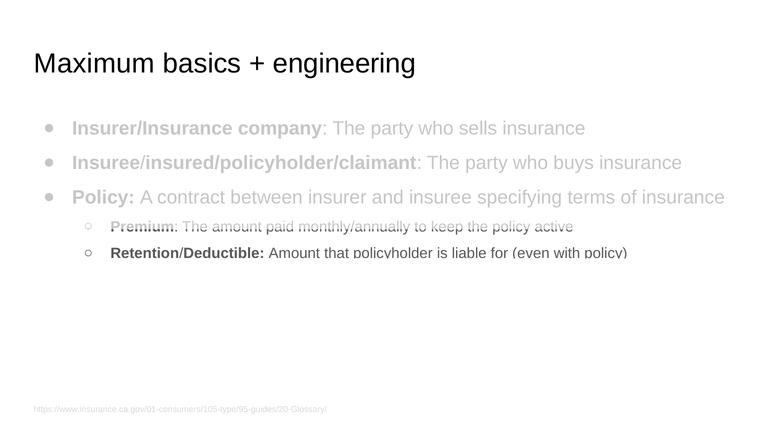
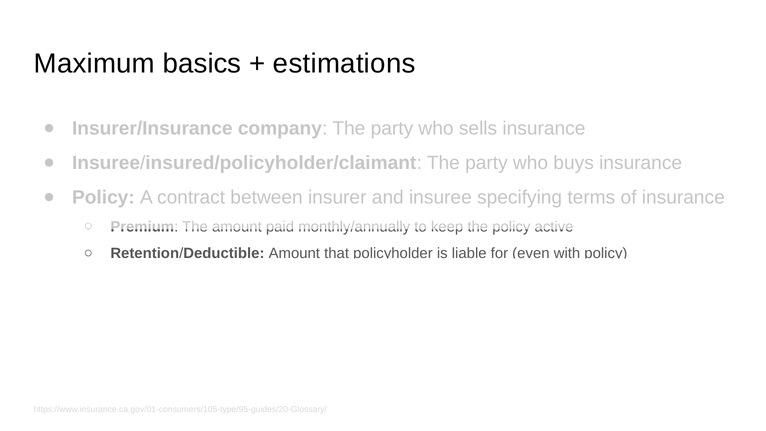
engineering: engineering -> estimations
